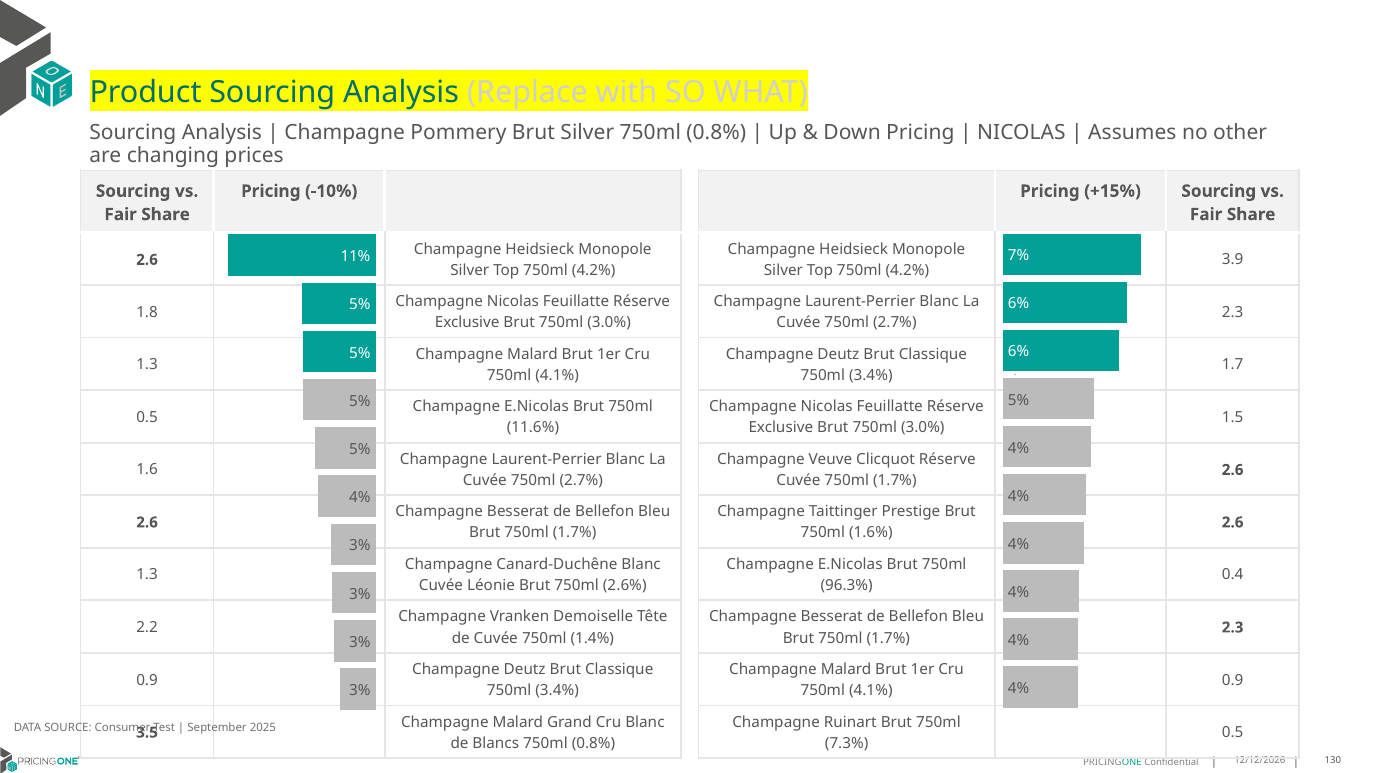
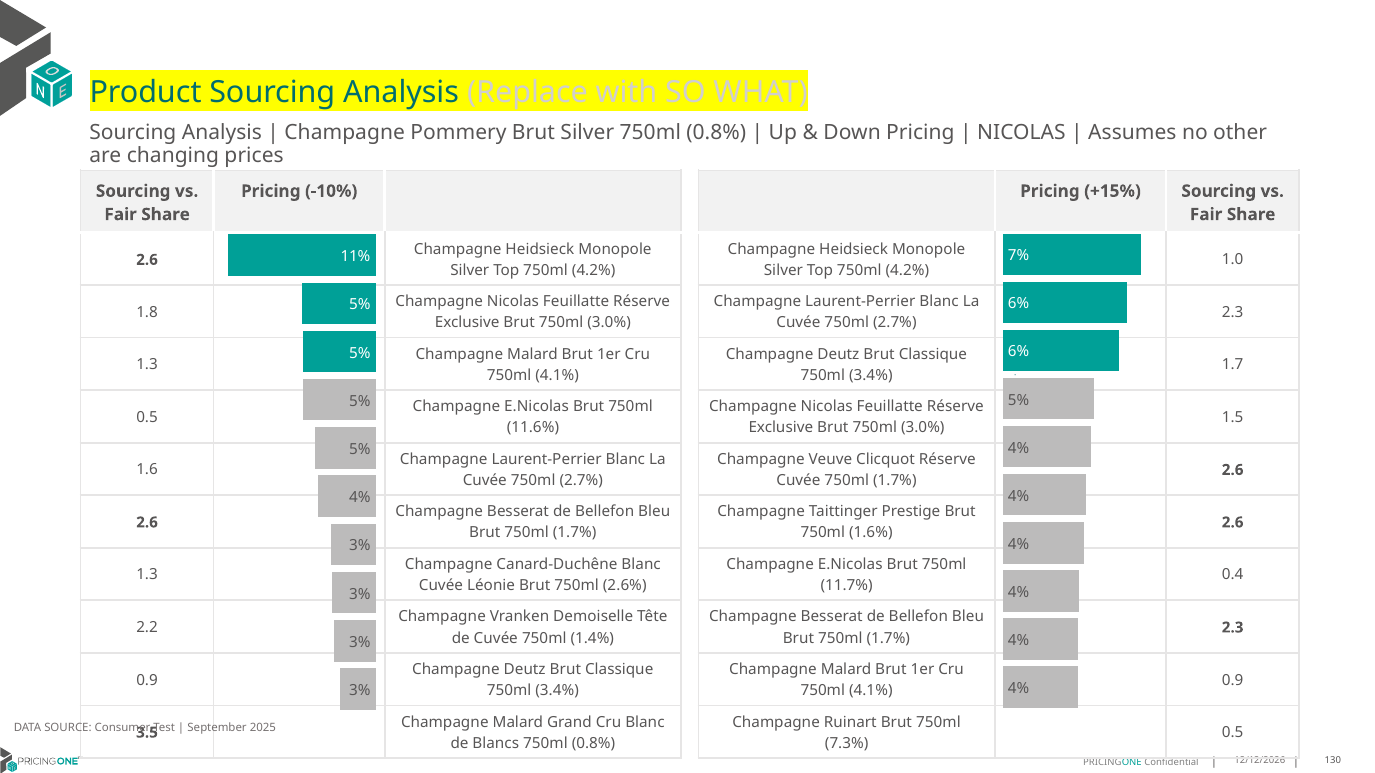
3.9: 3.9 -> 1.0
96.3%: 96.3% -> 11.7%
